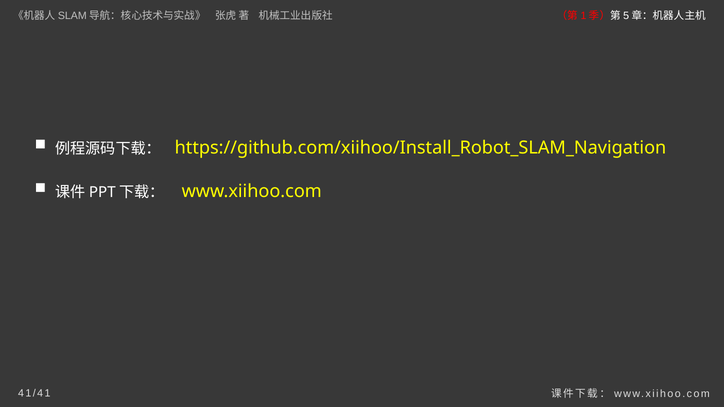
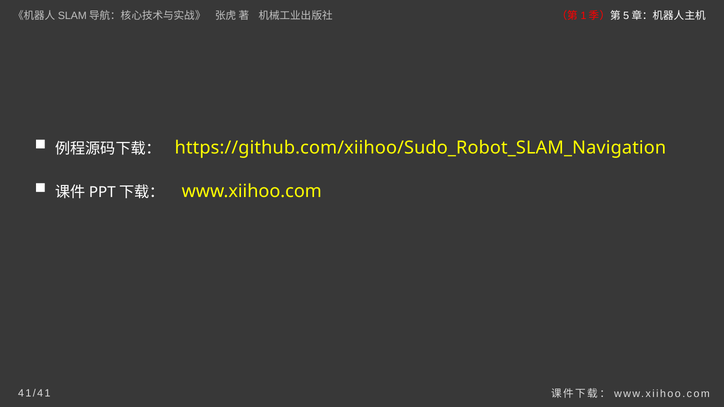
https://github.com/xiihoo/Install_Robot_SLAM_Navigation: https://github.com/xiihoo/Install_Robot_SLAM_Navigation -> https://github.com/xiihoo/Sudo_Robot_SLAM_Navigation
